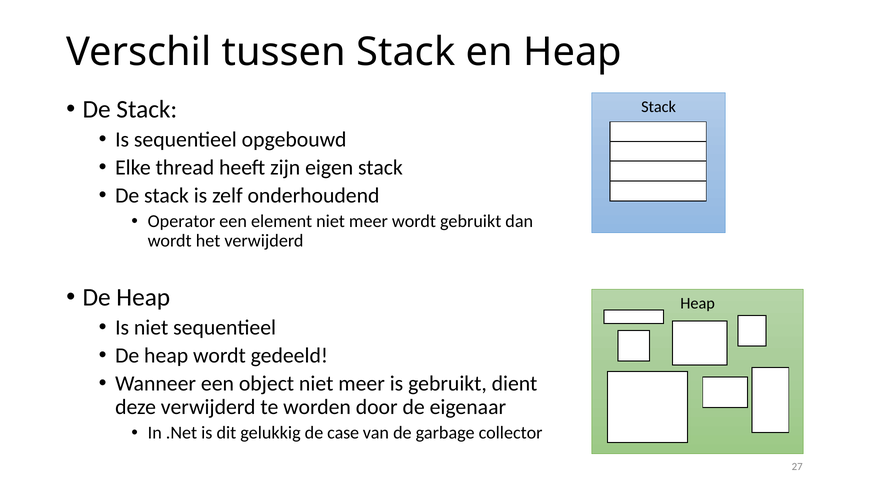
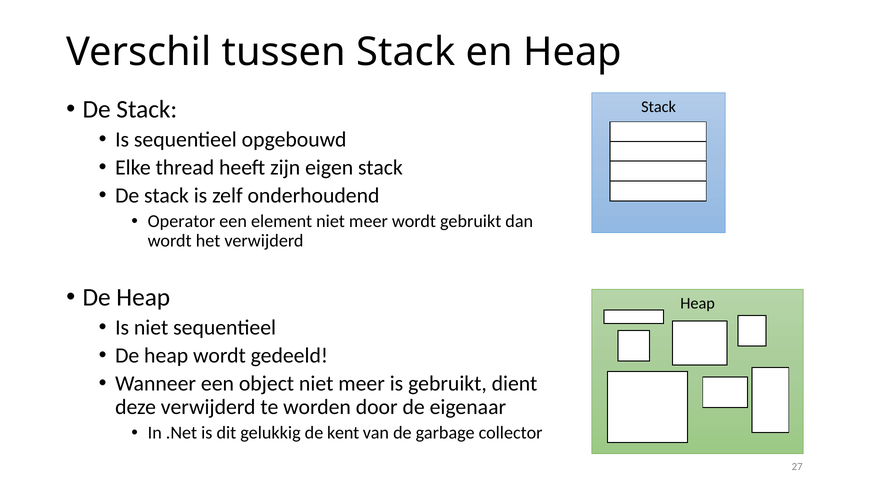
case: case -> kent
